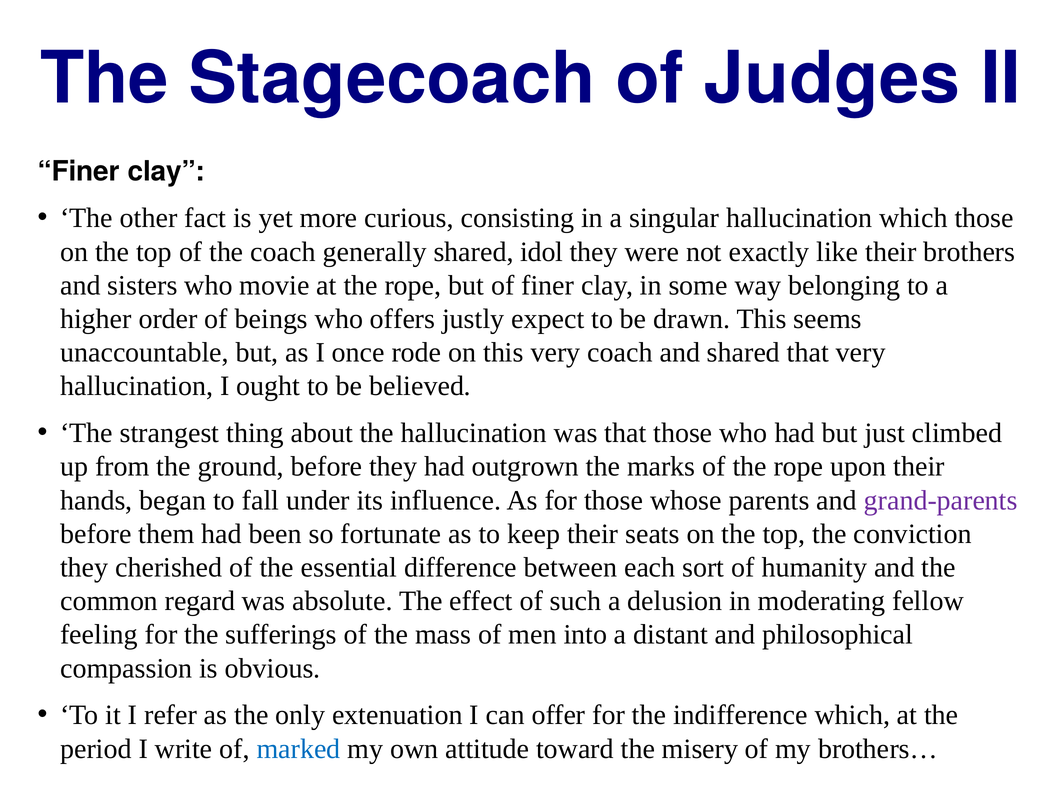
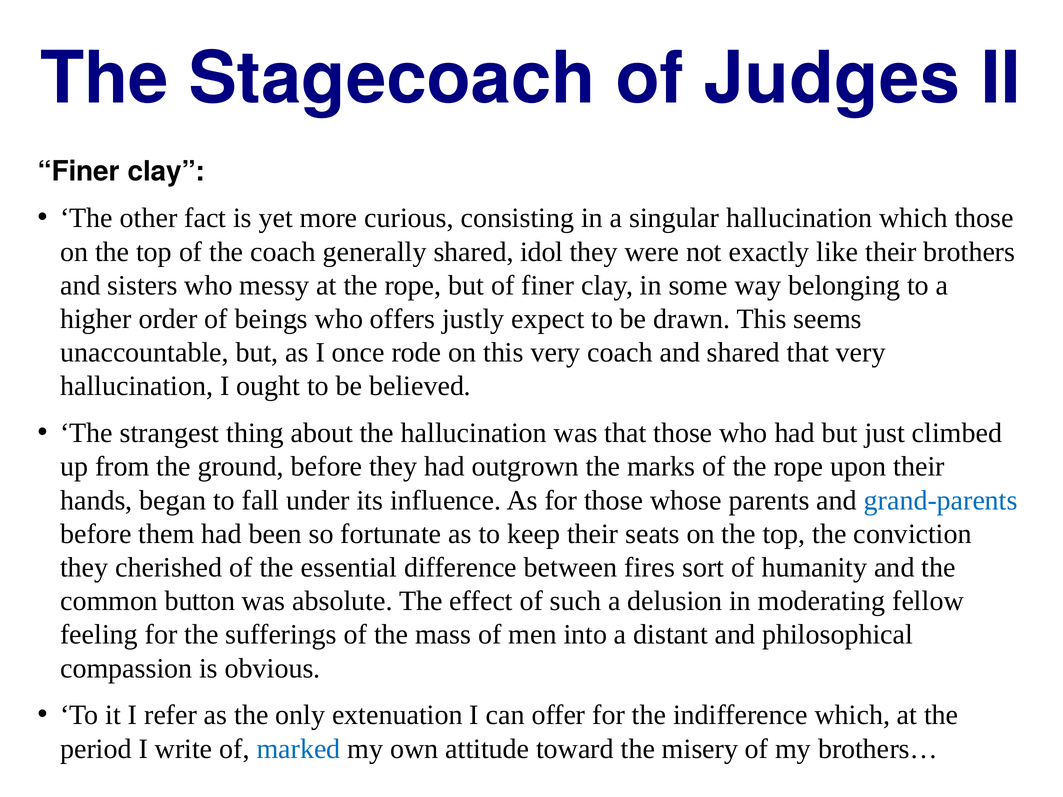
movie: movie -> messy
grand-parents colour: purple -> blue
each: each -> fires
regard: regard -> button
